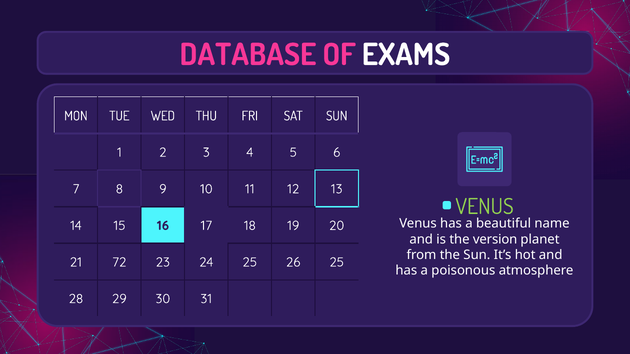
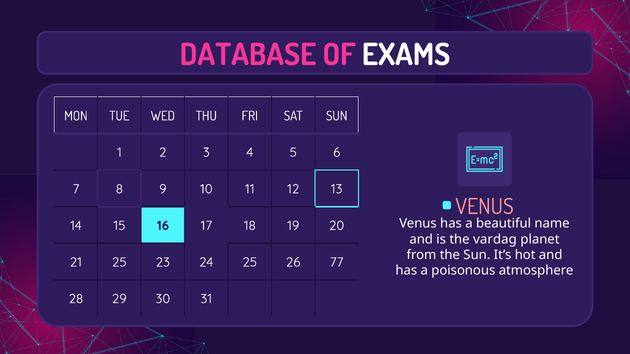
VENUS at (485, 207) colour: light green -> pink
version: version -> vardag
21 72: 72 -> 25
26 25: 25 -> 77
